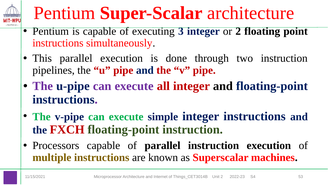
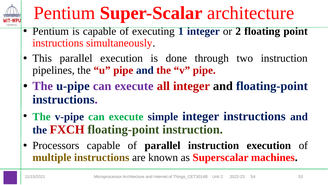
3: 3 -> 1
